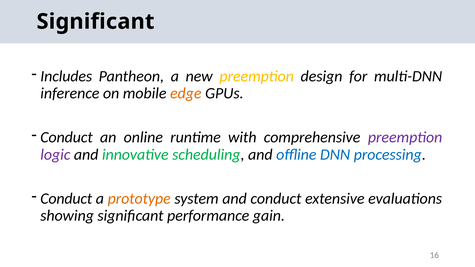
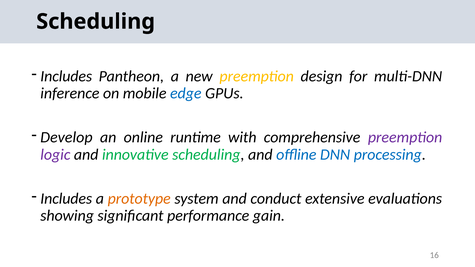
Significant at (95, 22): Significant -> Scheduling
edge colour: orange -> blue
Conduct at (67, 137): Conduct -> Develop
Conduct at (66, 199): Conduct -> Includes
